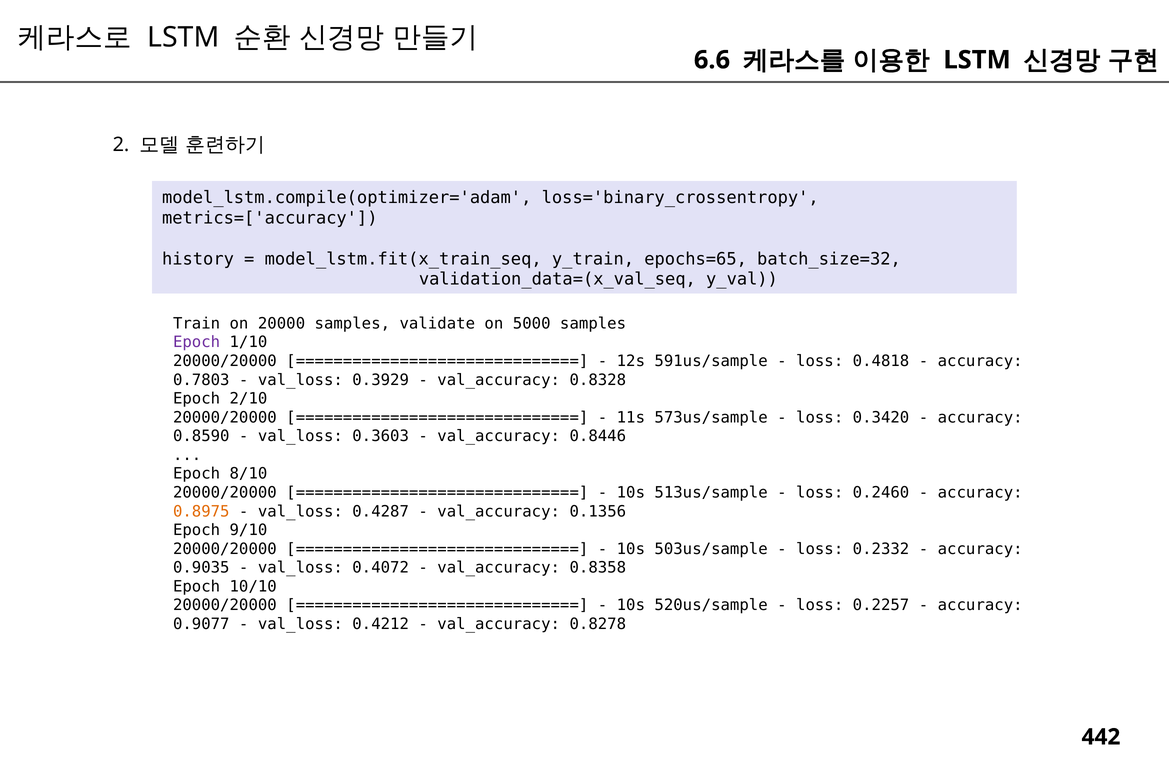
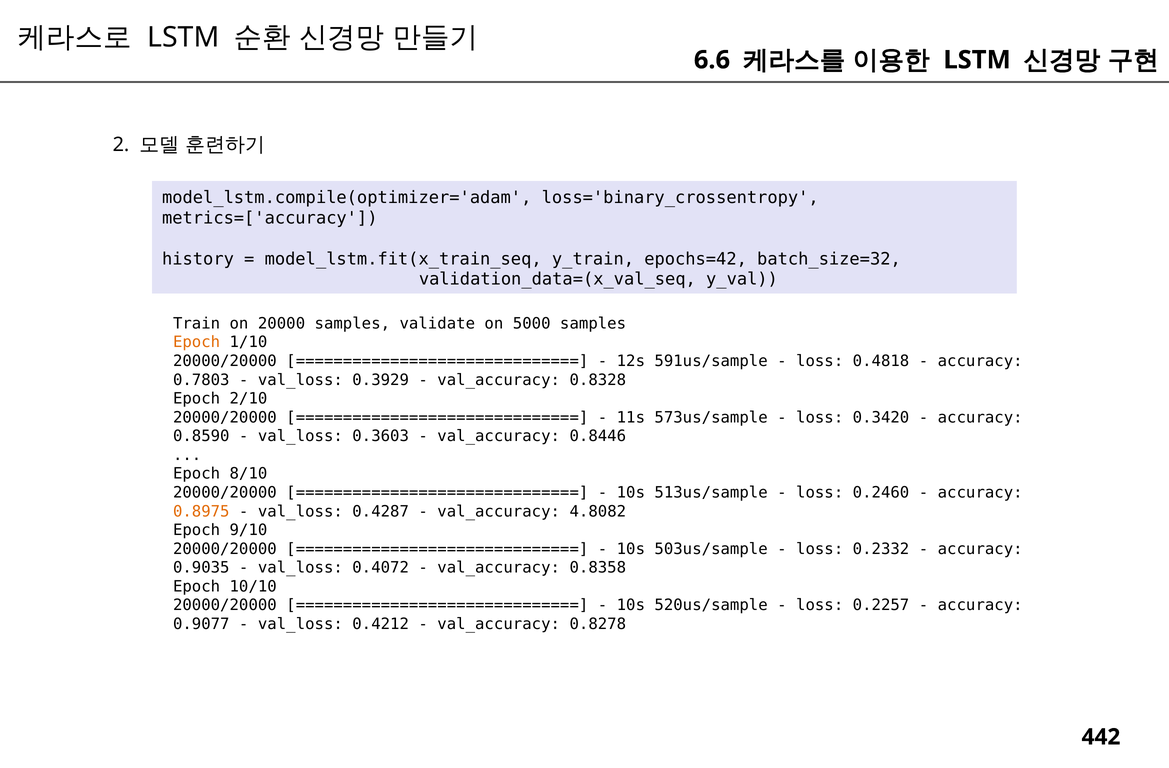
epochs=65: epochs=65 -> epochs=42
Epoch at (197, 342) colour: purple -> orange
0.1356: 0.1356 -> 4.8082
